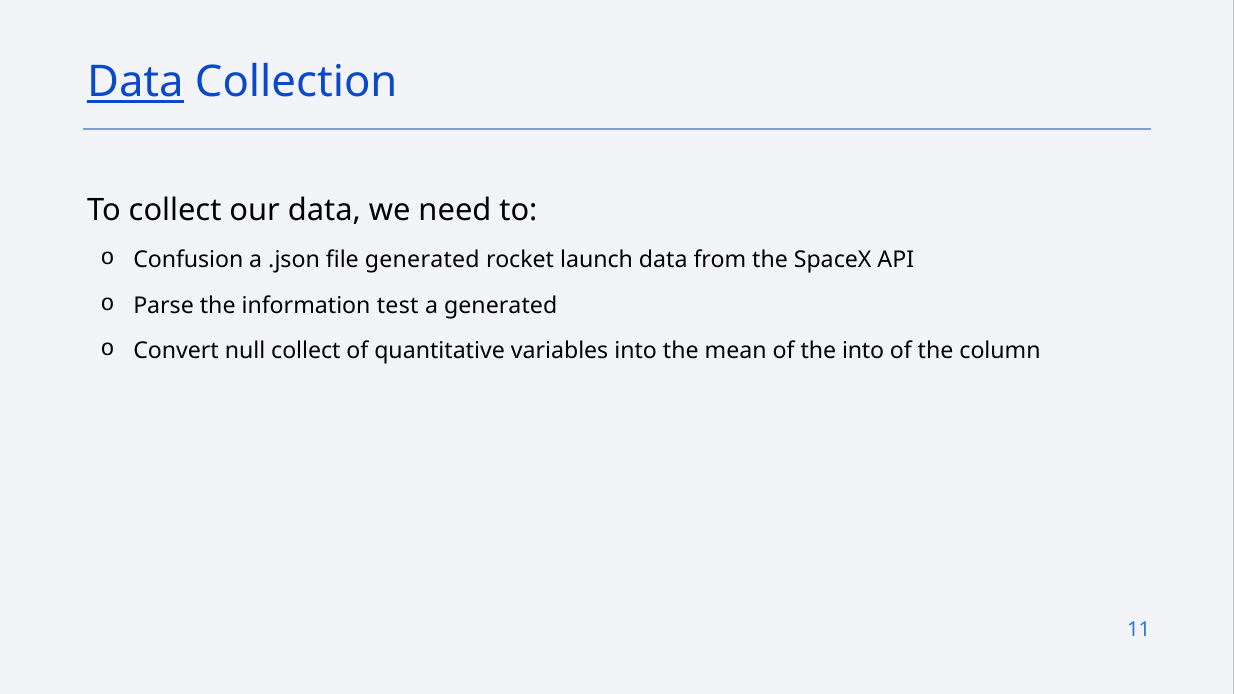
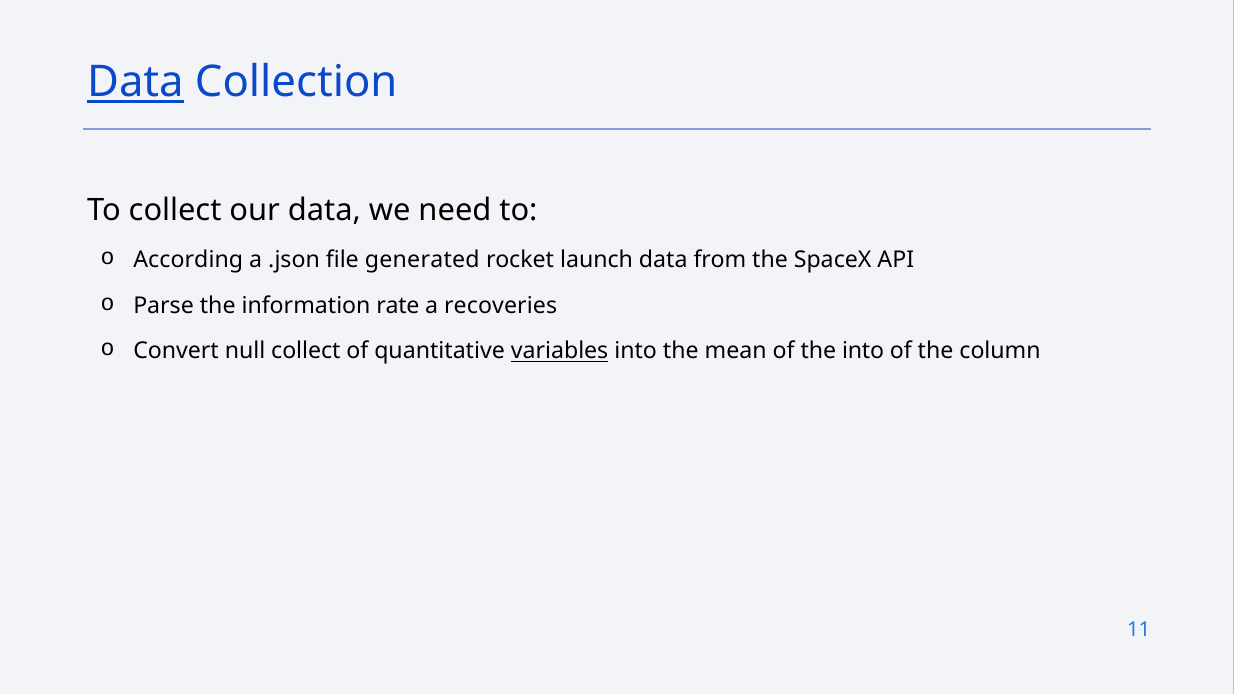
Confusion: Confusion -> According
test: test -> rate
a generated: generated -> recoveries
variables underline: none -> present
